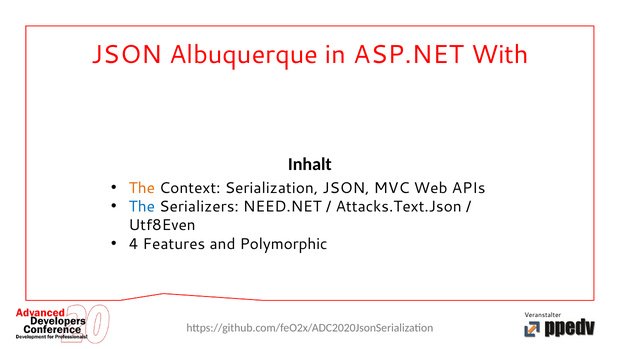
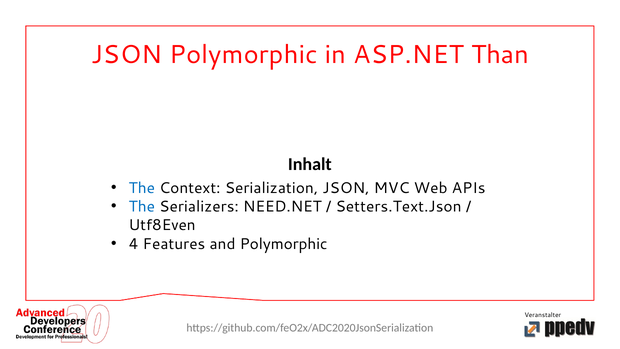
JSON Albuquerque: Albuquerque -> Polymorphic
With: With -> Than
The at (142, 188) colour: orange -> blue
Attacks.Text.Json: Attacks.Text.Json -> Setters.Text.Json
